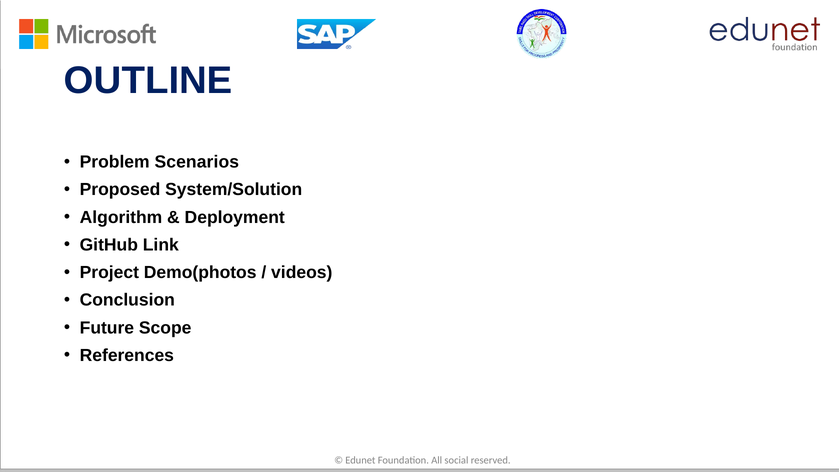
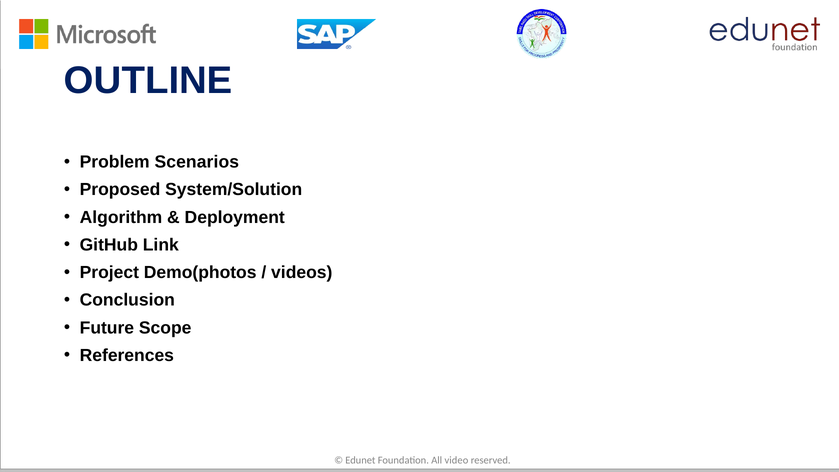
social: social -> video
